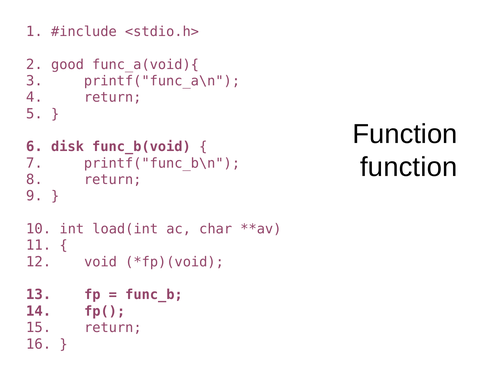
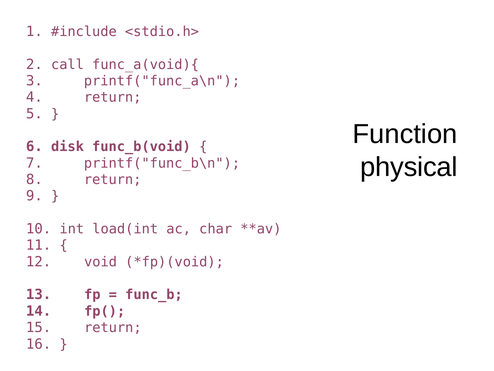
good: good -> call
function at (409, 167): function -> physical
